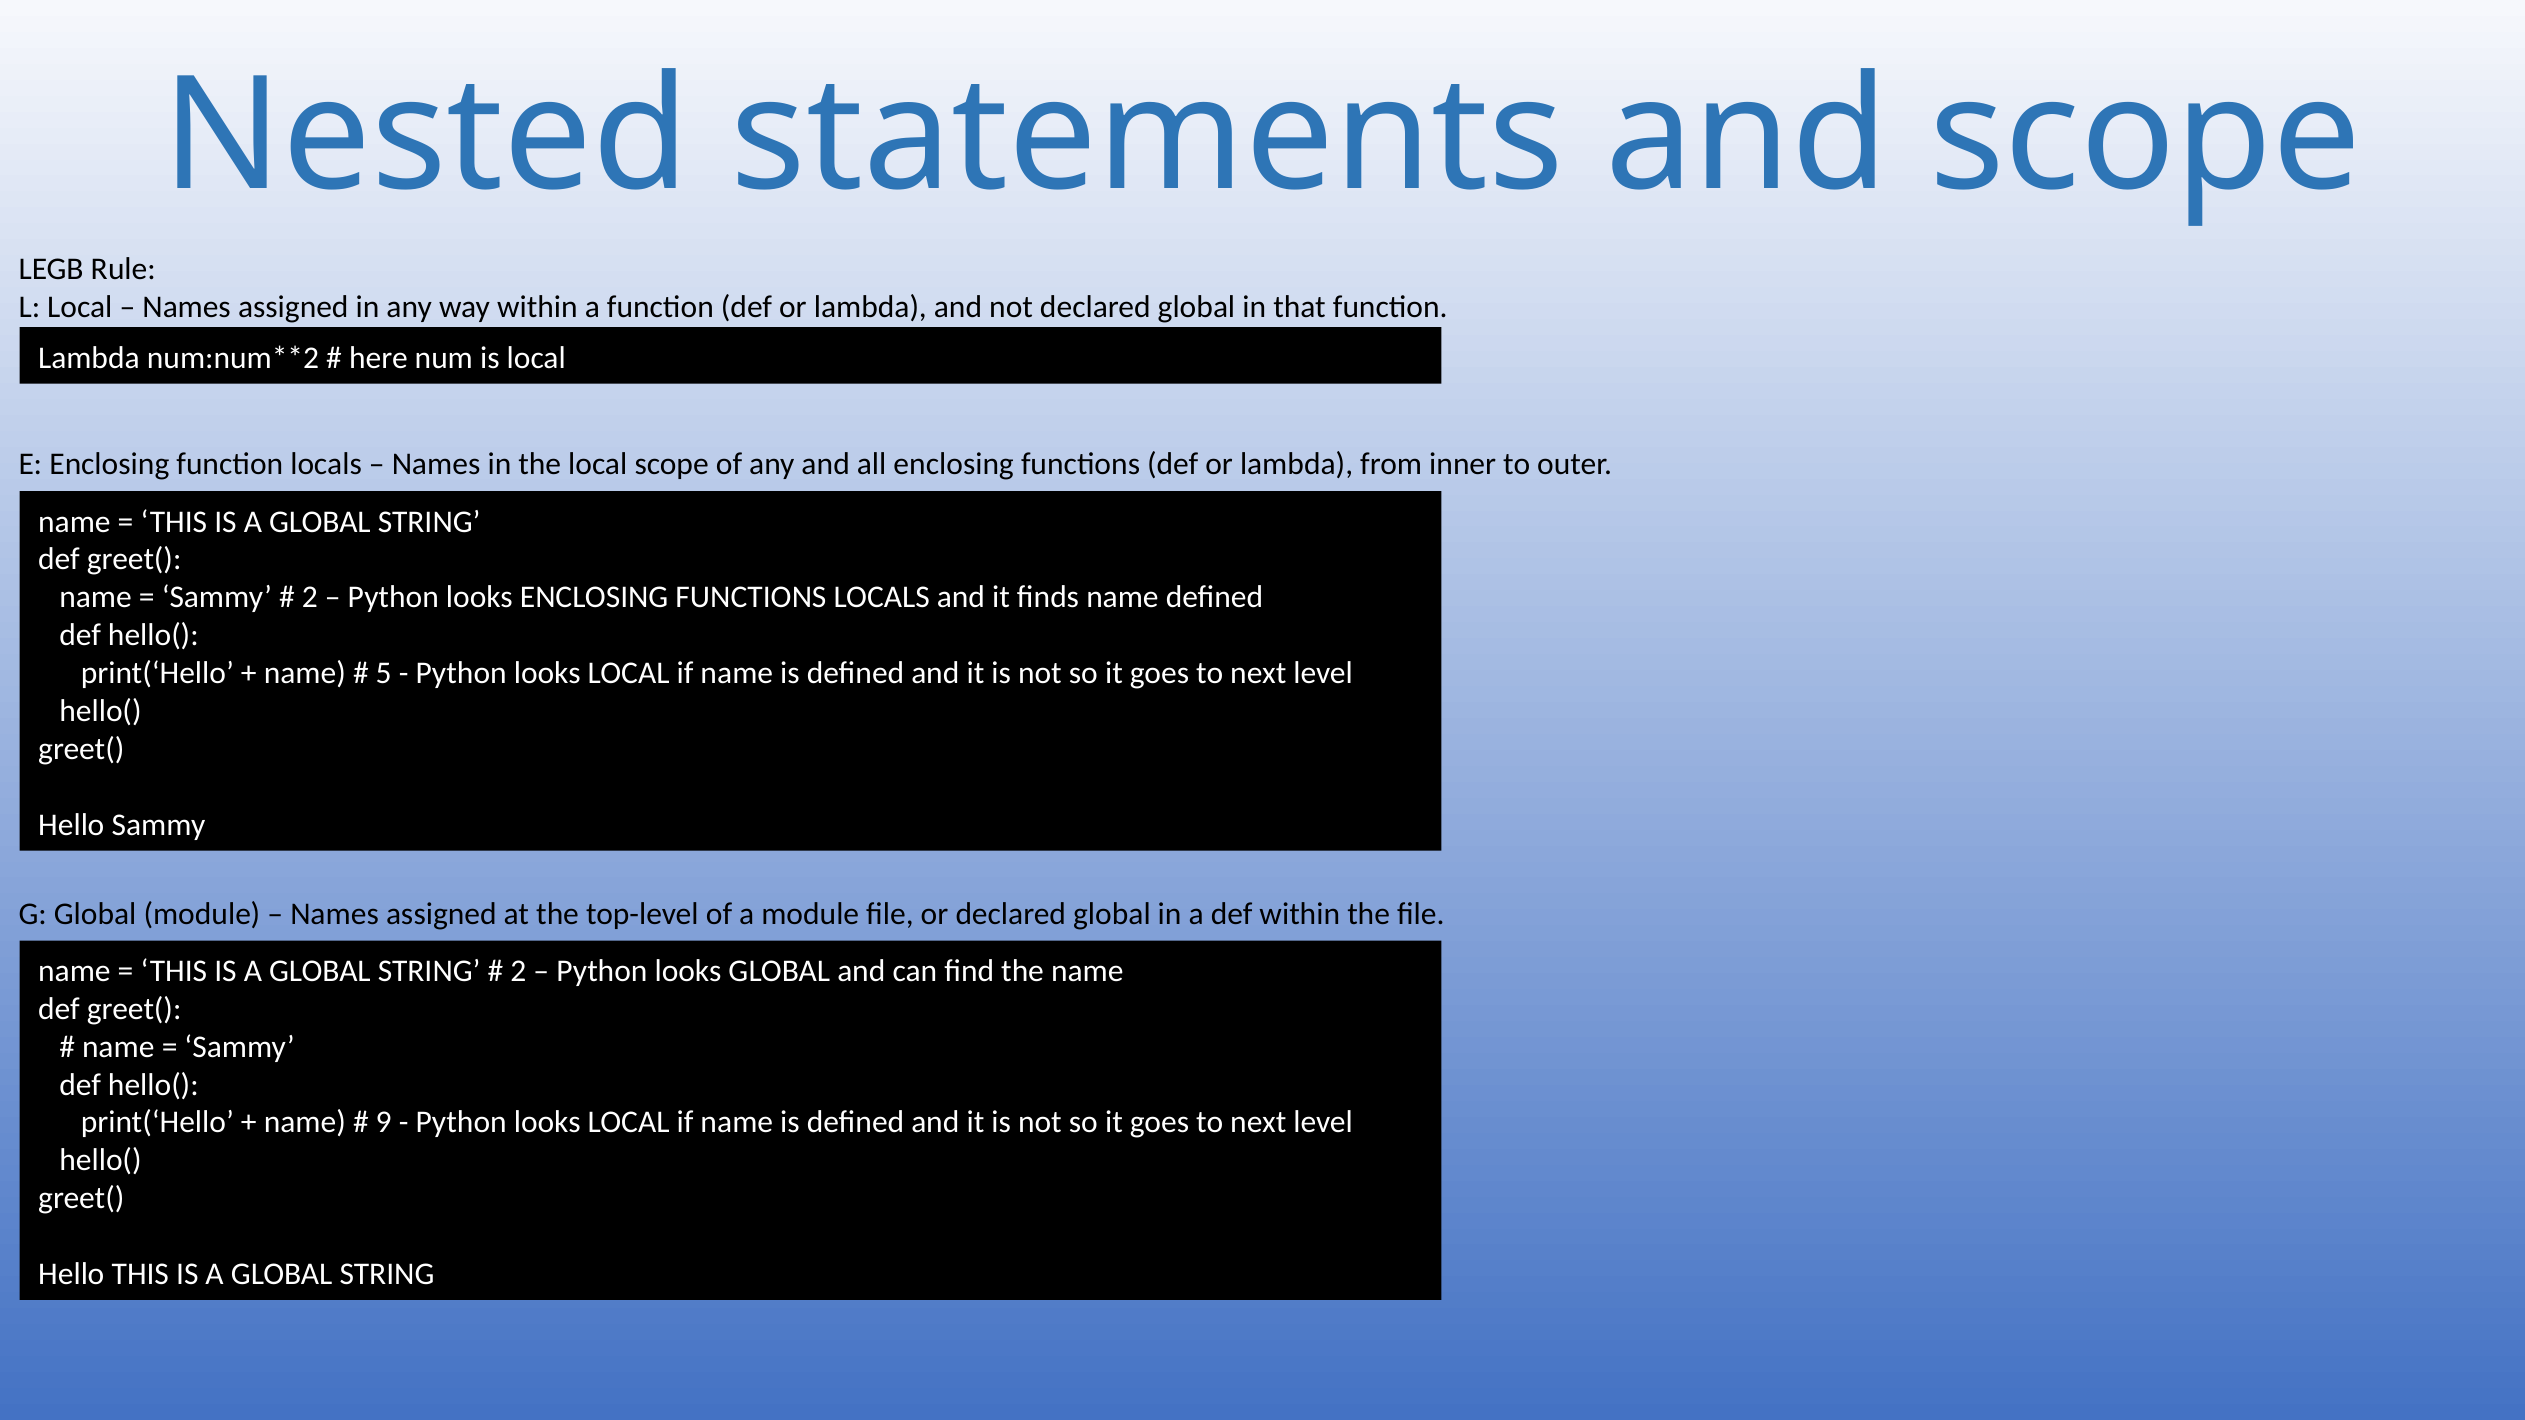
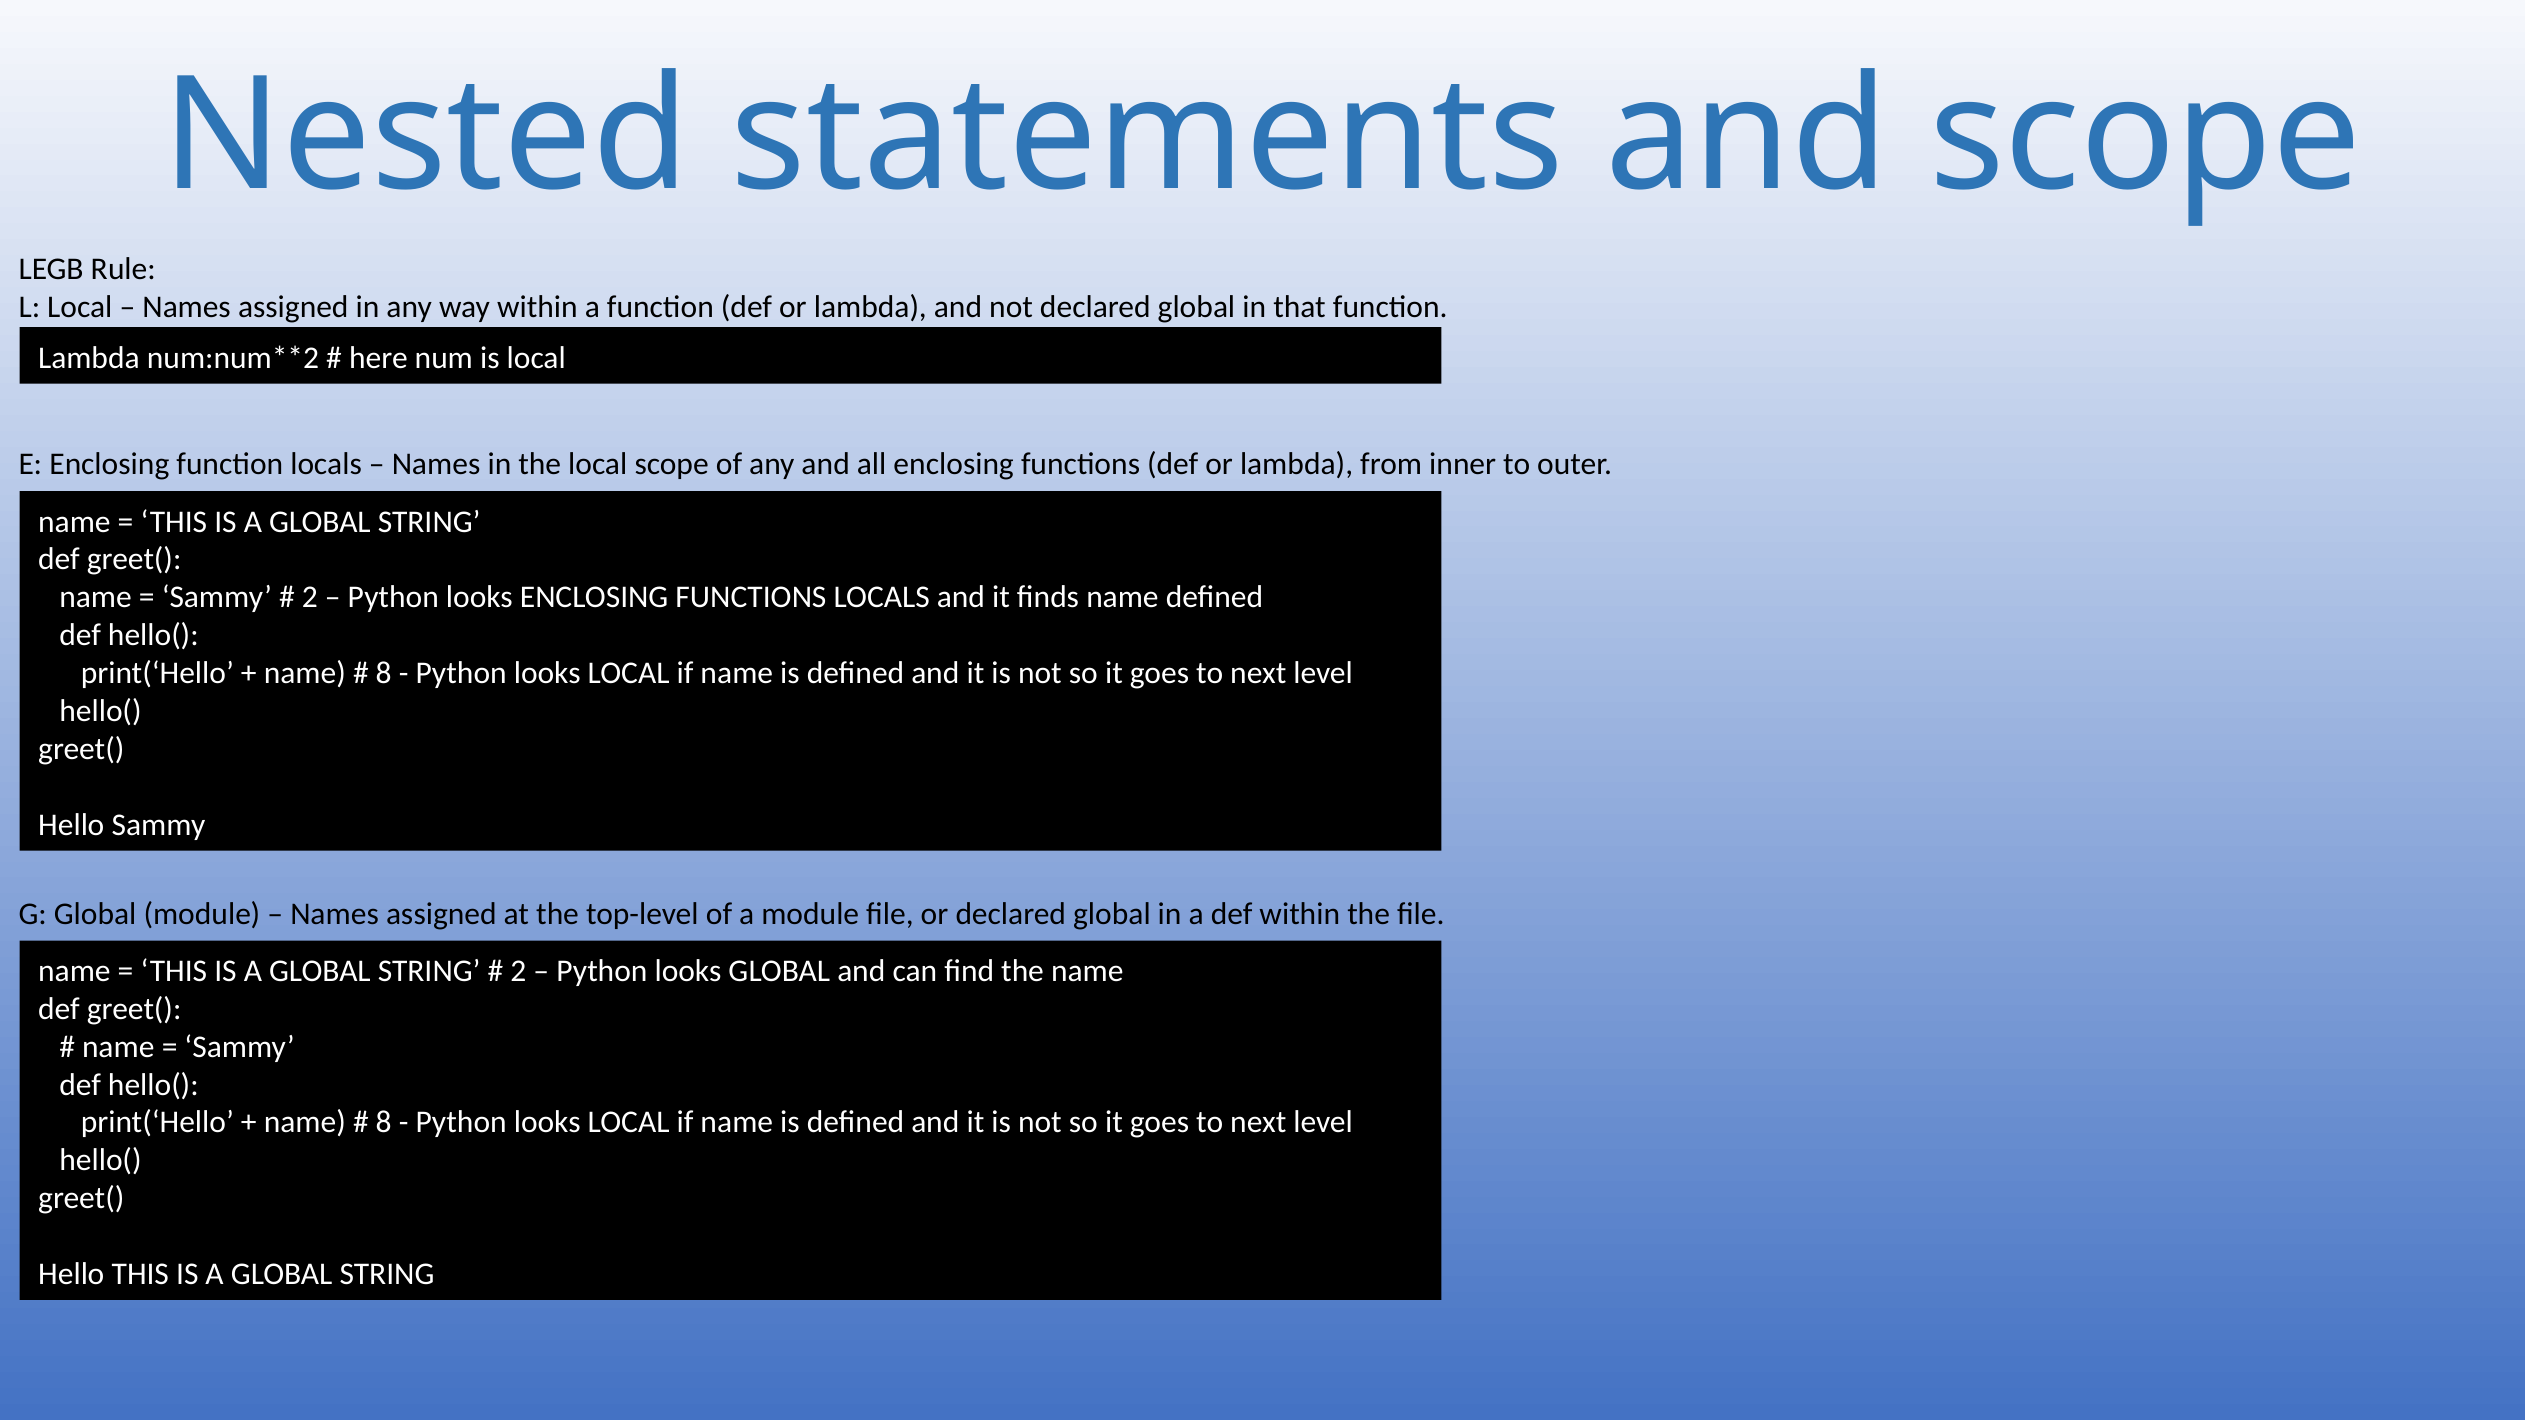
5 at (384, 673): 5 -> 8
9 at (384, 1123): 9 -> 8
